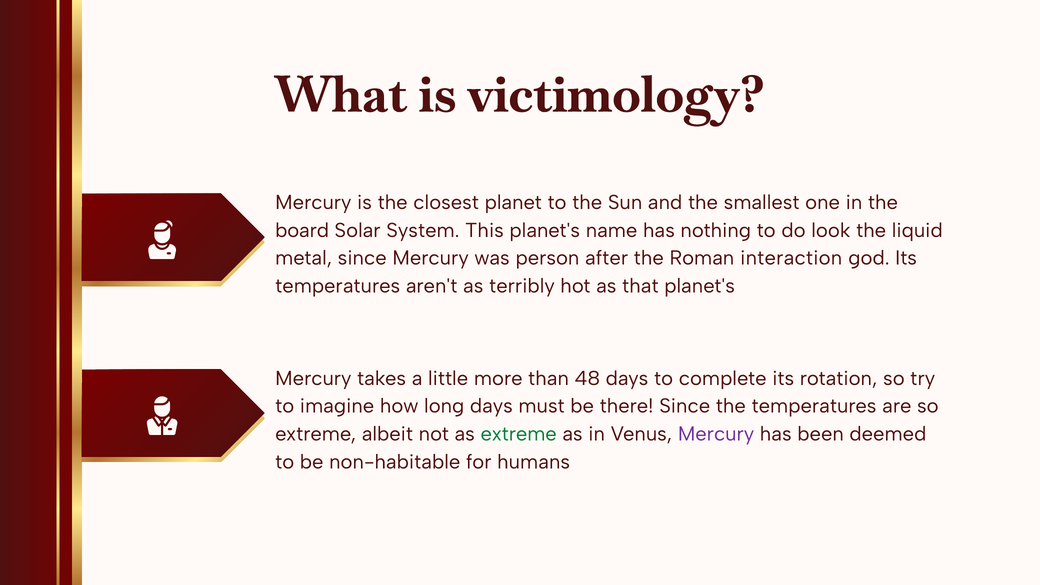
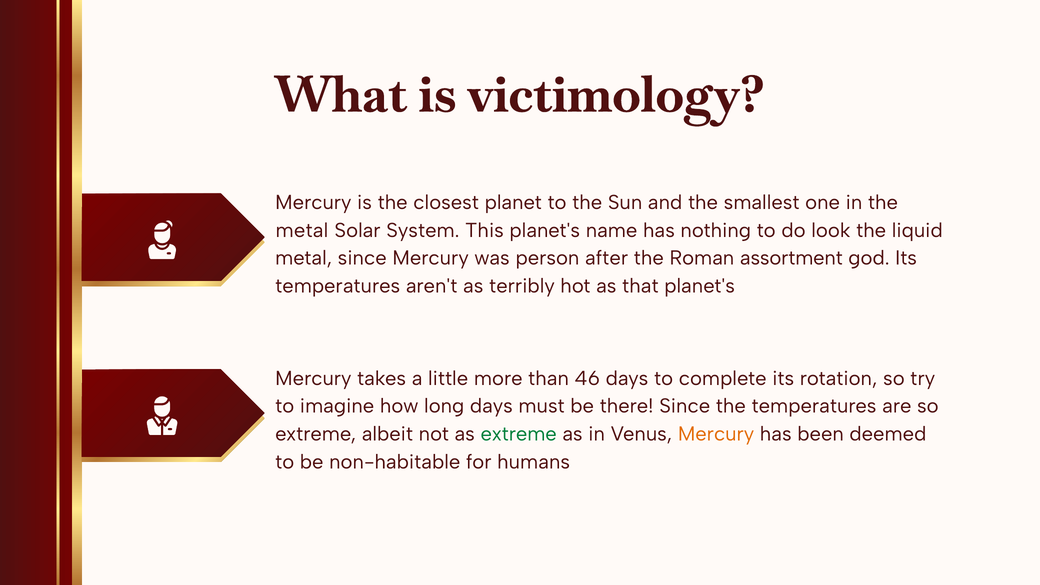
board at (302, 230): board -> metal
interaction: interaction -> assortment
48: 48 -> 46
Mercury at (716, 434) colour: purple -> orange
